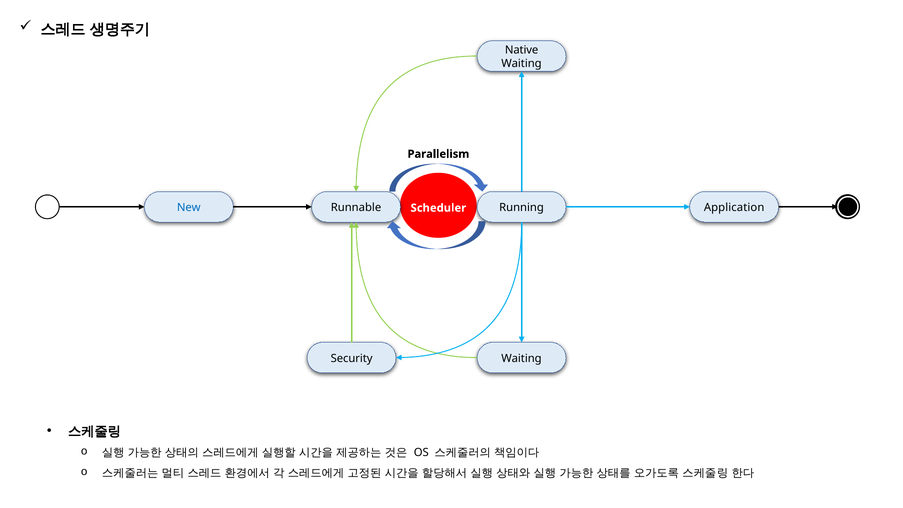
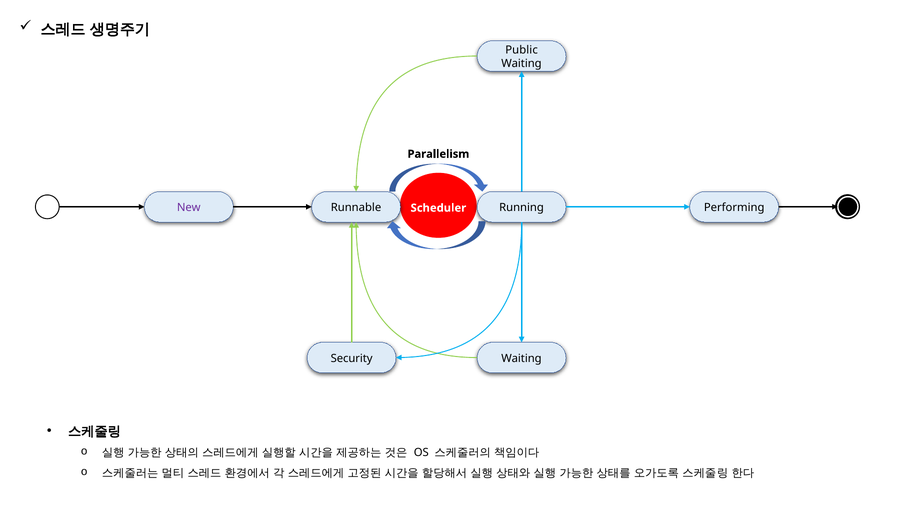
Native: Native -> Public
New colour: blue -> purple
Application: Application -> Performing
